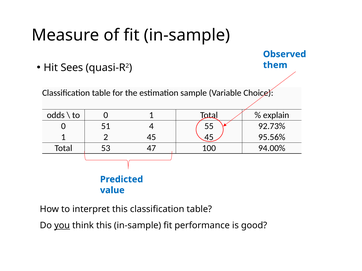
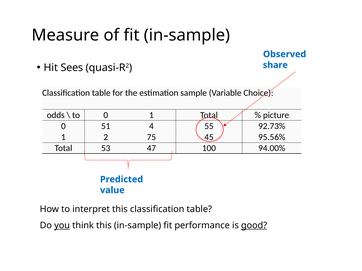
them: them -> share
explain: explain -> picture
2 45: 45 -> 75
good underline: none -> present
